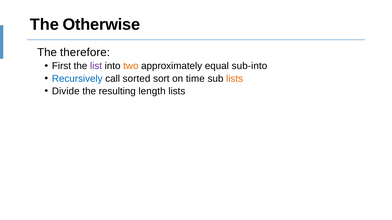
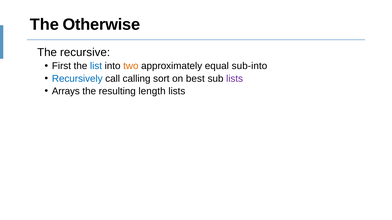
therefore: therefore -> recursive
list colour: purple -> blue
sorted: sorted -> calling
time: time -> best
lists at (235, 79) colour: orange -> purple
Divide: Divide -> Arrays
